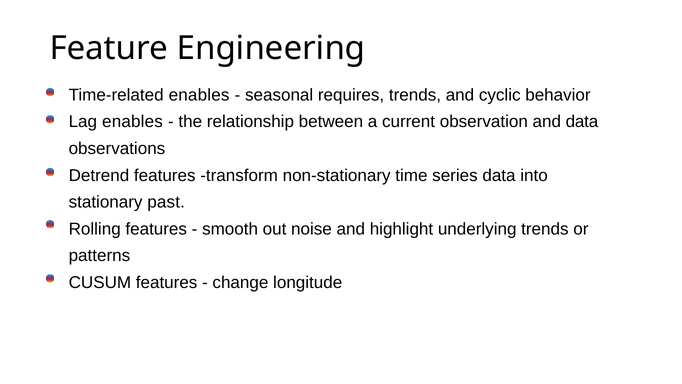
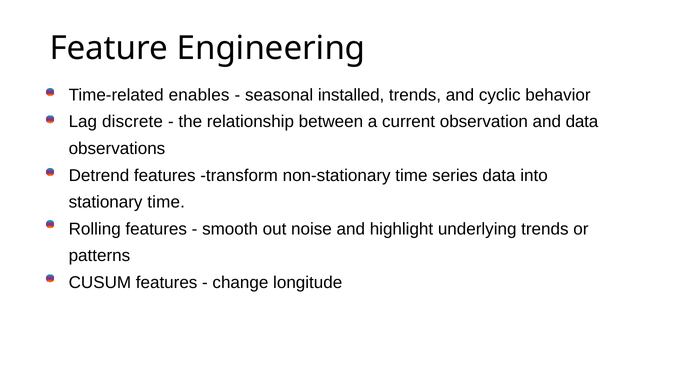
requires: requires -> installed
Lag enables: enables -> discrete
stationary past: past -> time
